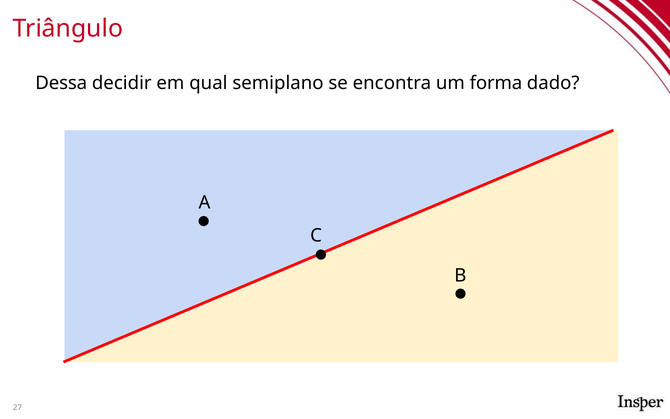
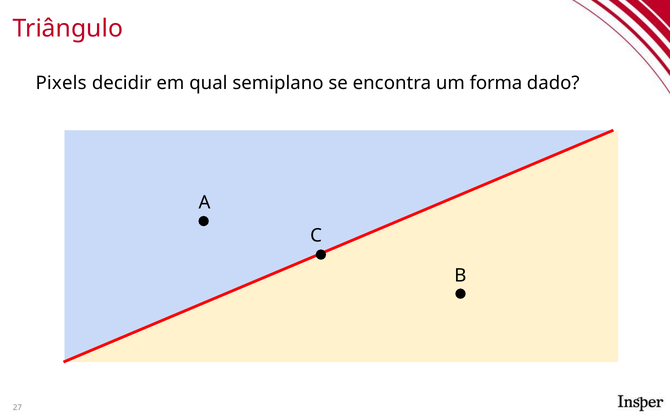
Dessa: Dessa -> Pixels
